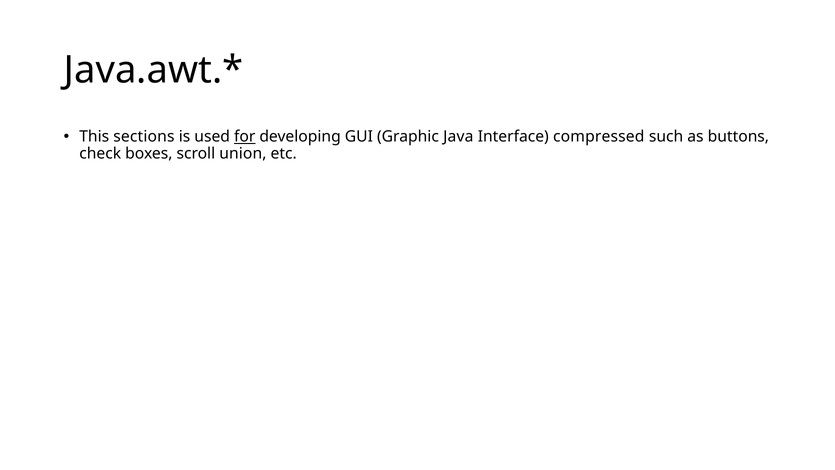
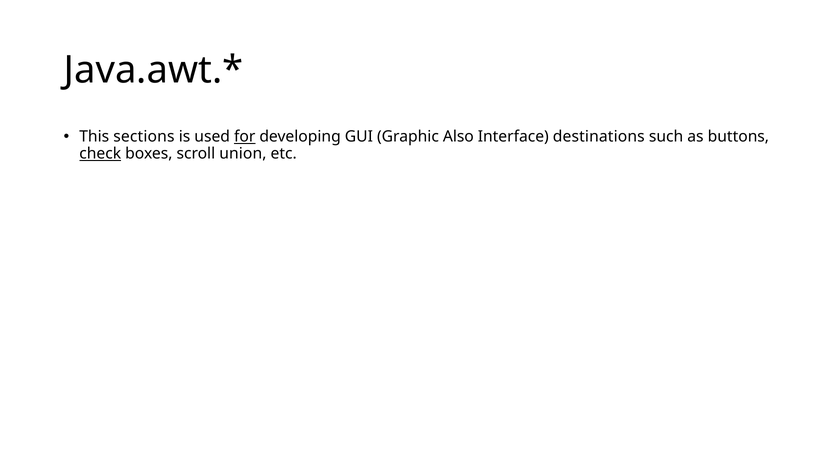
Java: Java -> Also
compressed: compressed -> destinations
check underline: none -> present
